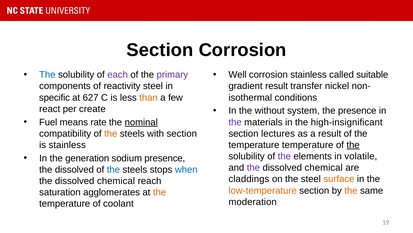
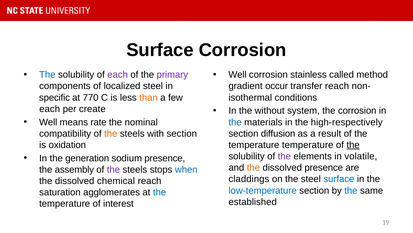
Section at (160, 50): Section -> Surface
suitable: suitable -> method
reactivity: reactivity -> localized
gradient result: result -> occur
transfer nickel: nickel -> reach
627: 627 -> 770
react at (50, 109): react -> each
the presence: presence -> corrosion
Fuel at (48, 122): Fuel -> Well
nominal underline: present -> none
the at (235, 122) colour: purple -> blue
high-insignificant: high-insignificant -> high-respectively
lectures: lectures -> diffusion
is stainless: stainless -> oxidation
the at (253, 167) colour: purple -> orange
chemical at (324, 167): chemical -> presence
dissolved at (74, 169): dissolved -> assembly
the at (113, 169) colour: blue -> purple
surface at (339, 179) colour: orange -> blue
low-temperature colour: orange -> blue
the at (351, 190) colour: orange -> blue
the at (160, 192) colour: orange -> blue
moderation: moderation -> established
coolant: coolant -> interest
